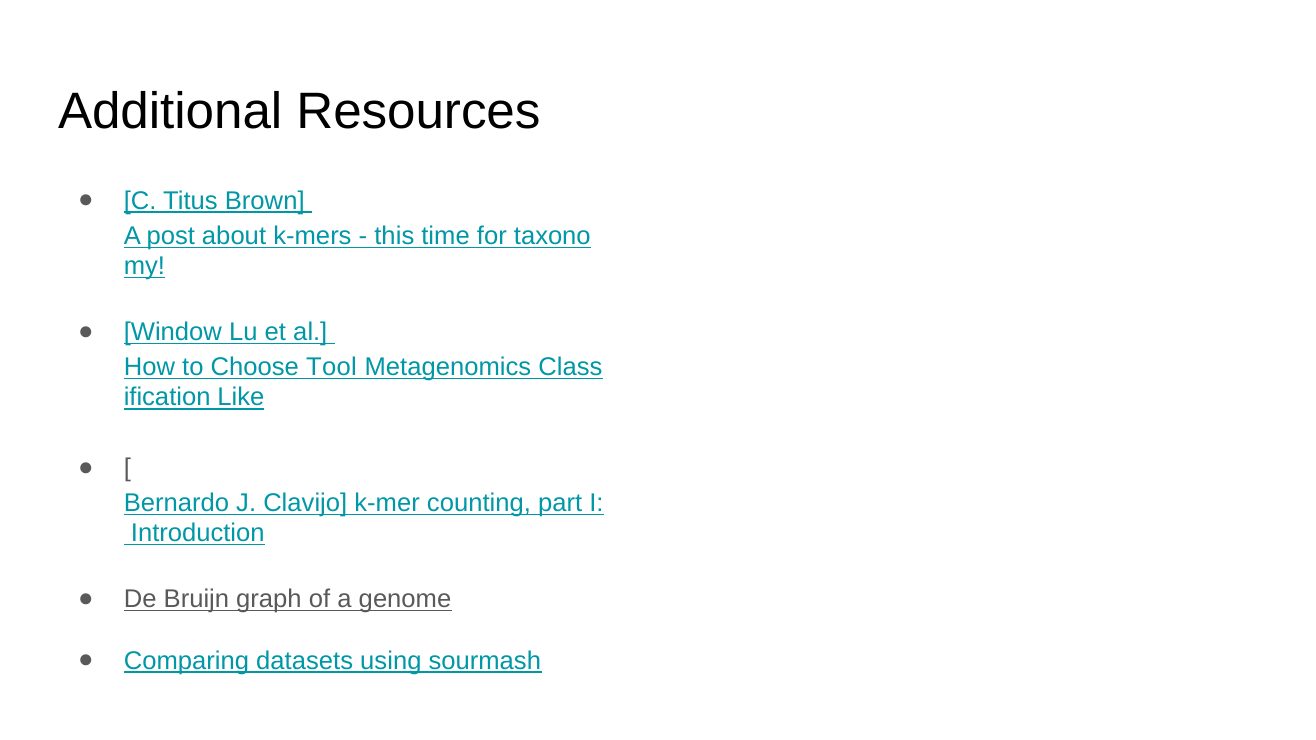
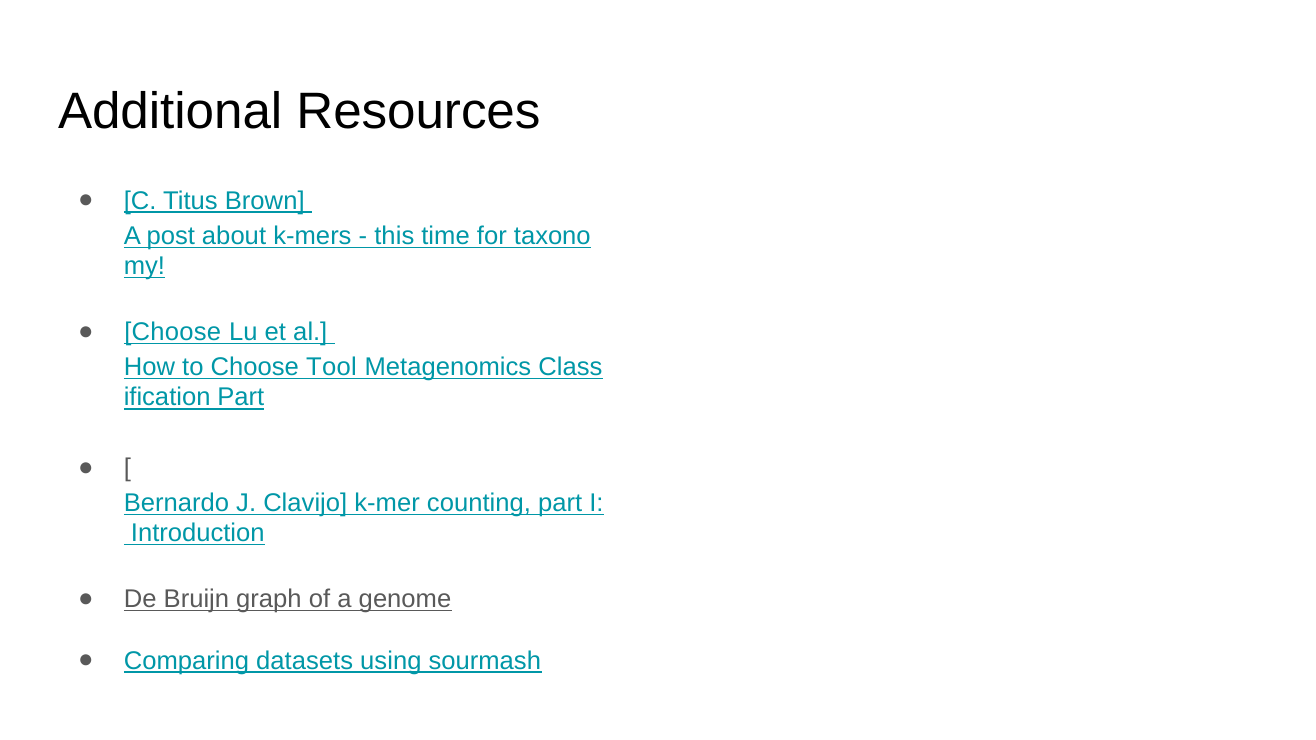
Window at (173, 332): Window -> Choose
Like at (241, 398): Like -> Part
